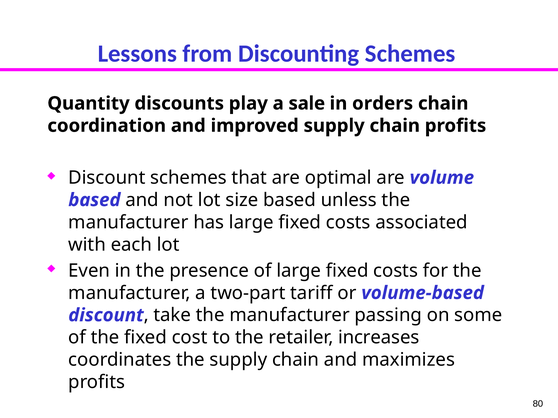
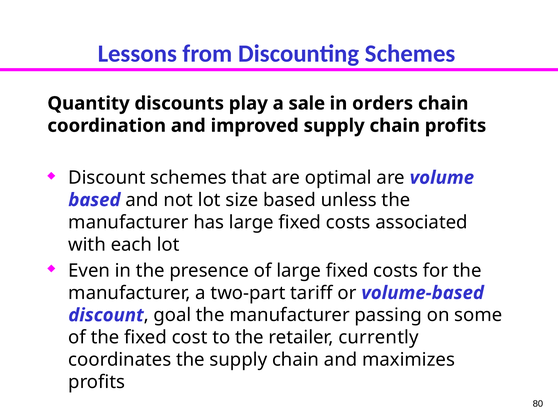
take: take -> goal
increases: increases -> currently
